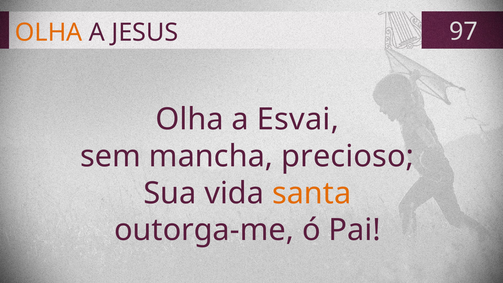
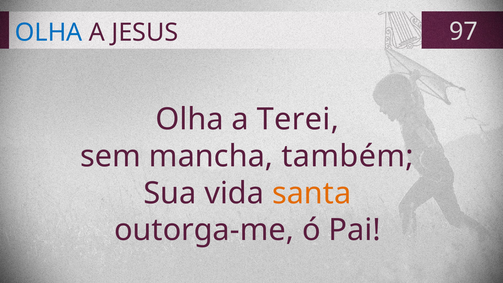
OLHA at (49, 33) colour: orange -> blue
Esvai: Esvai -> Terei
precioso: precioso -> também
